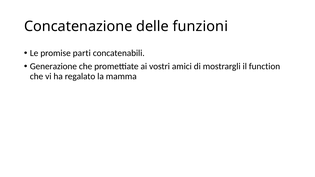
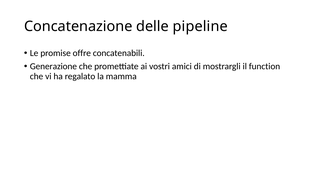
funzioni: funzioni -> pipeline
parti: parti -> offre
